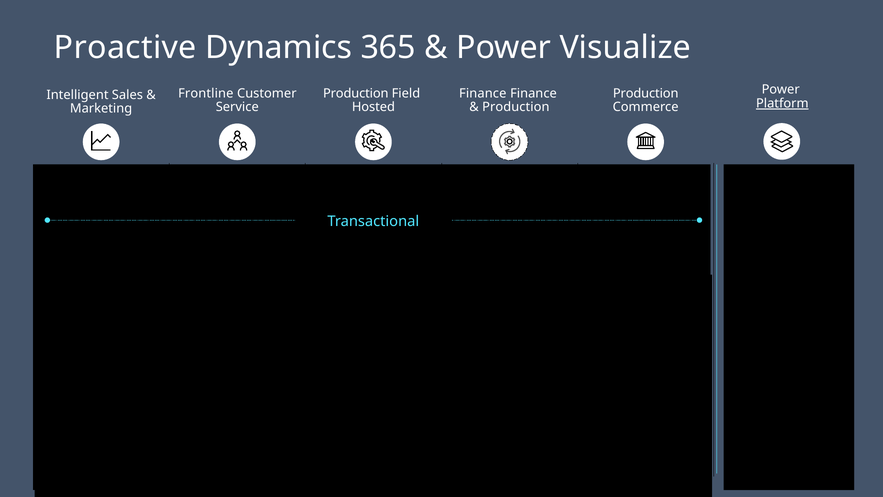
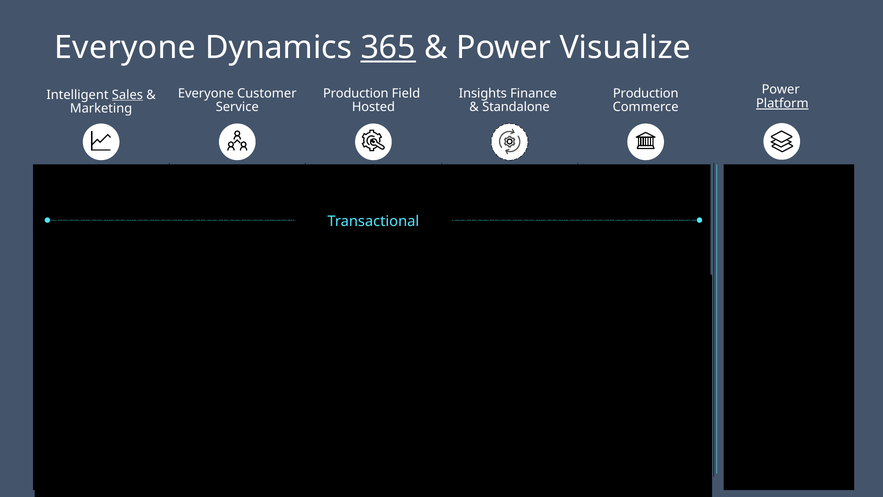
Proactive at (125, 48): Proactive -> Everyone
365 at (388, 48) underline: none -> present
Frontline at (206, 93): Frontline -> Everyone
Finance at (483, 93): Finance -> Insights
Sales at (127, 95) underline: none -> present
Production at (516, 107): Production -> Standalone
